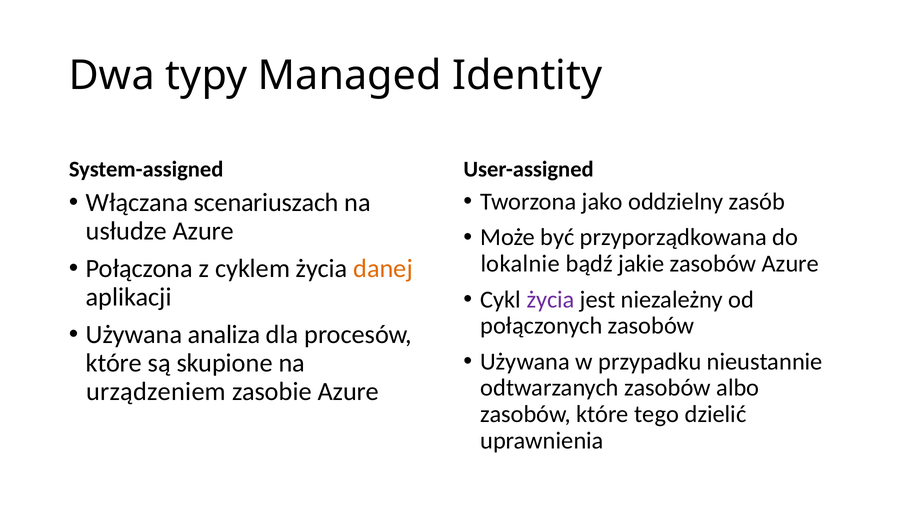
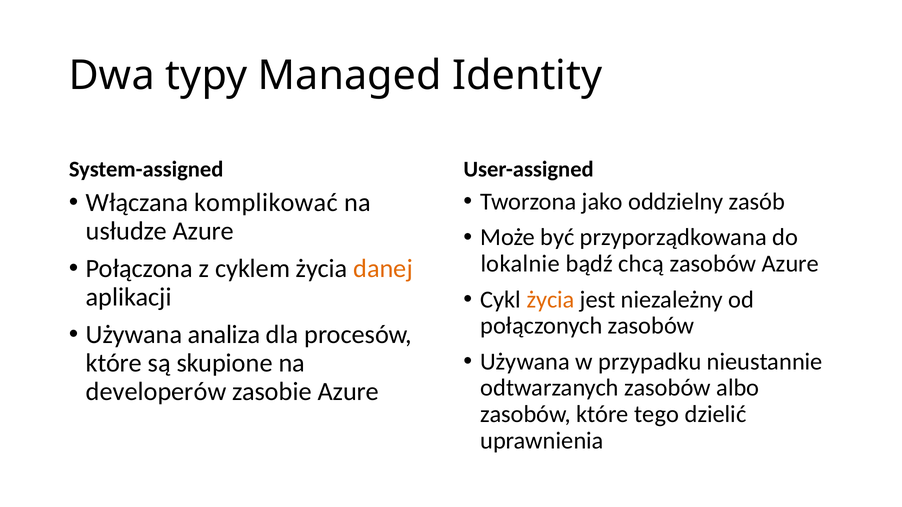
scenariuszach: scenariuszach -> komplikować
jakie: jakie -> chcą
życia at (551, 300) colour: purple -> orange
urządzeniem: urządzeniem -> developerów
